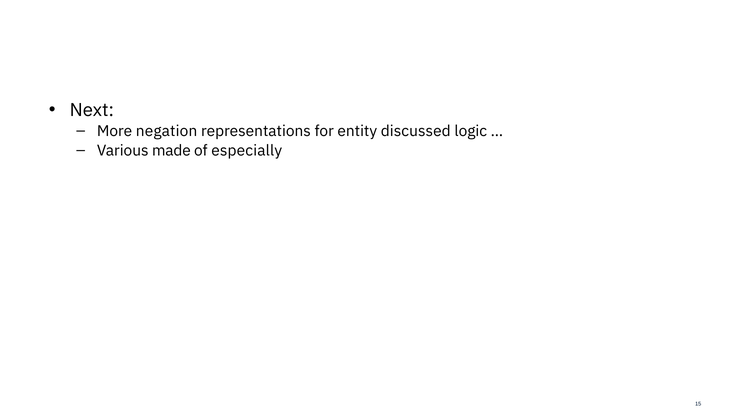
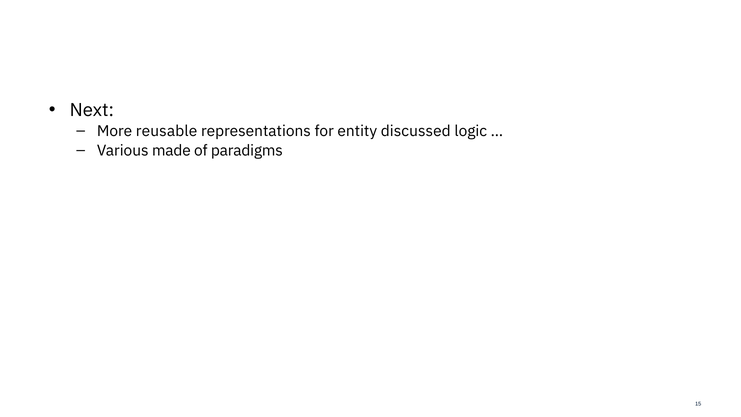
negation: negation -> reusable
especially: especially -> paradigms
